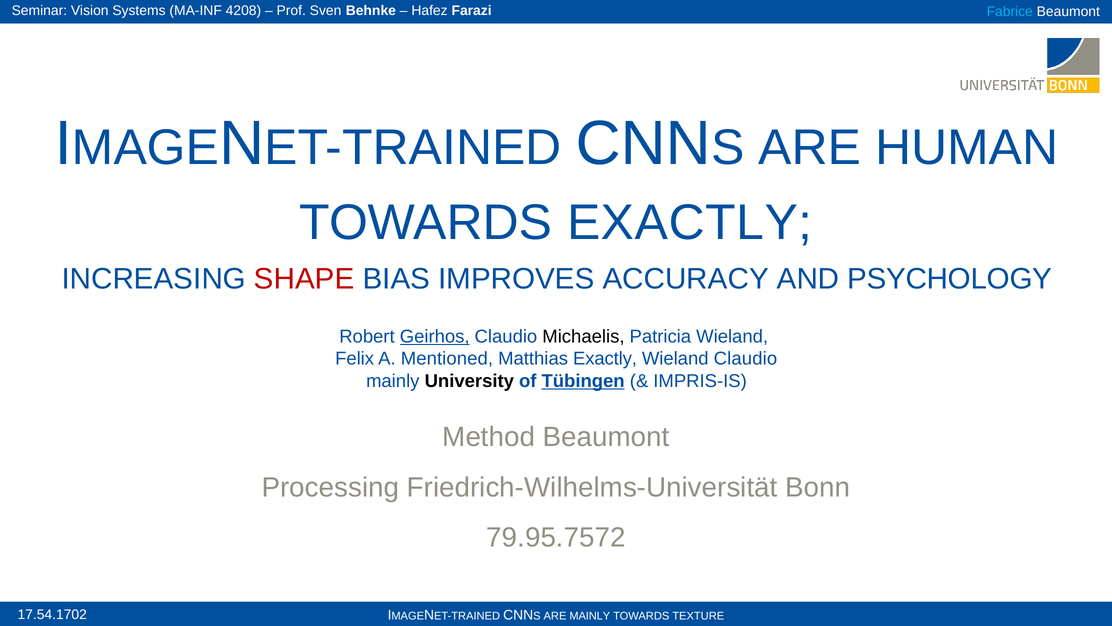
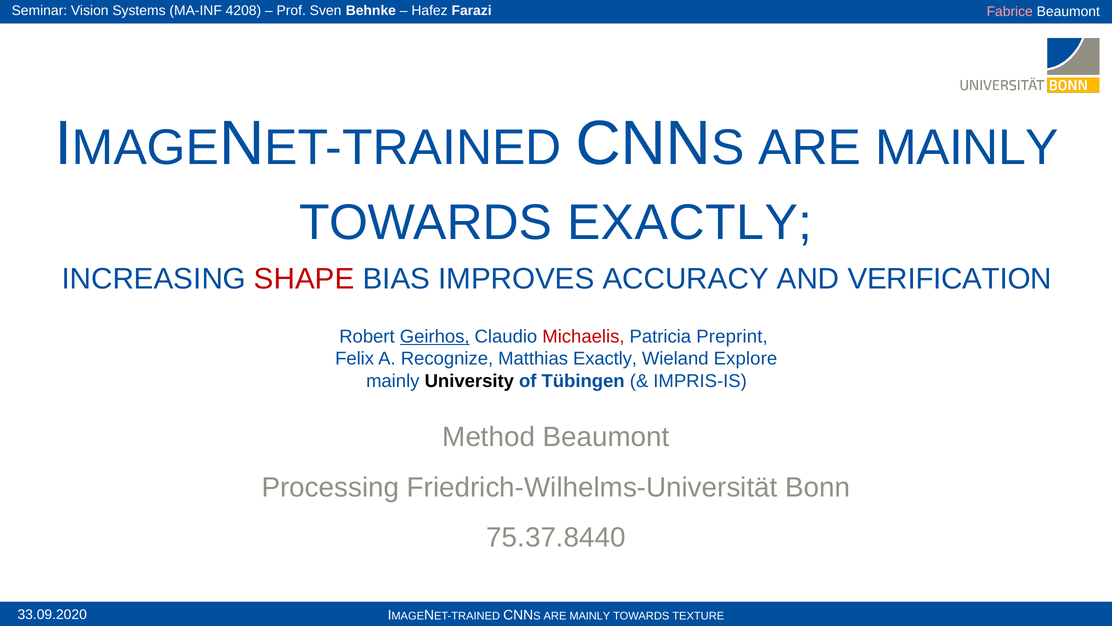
Fabrice colour: light blue -> pink
HUMAN at (967, 147): HUMAN -> MAINLY
PSYCHOLOGY: PSYCHOLOGY -> VERIFICATION
Michaelis colour: black -> red
Patricia Wieland: Wieland -> Preprint
Mentioned: Mentioned -> Recognize
Wieland Claudio: Claudio -> Explore
Tübingen underline: present -> none
79.95.7572: 79.95.7572 -> 75.37.8440
17.54.1702: 17.54.1702 -> 33.09.2020
